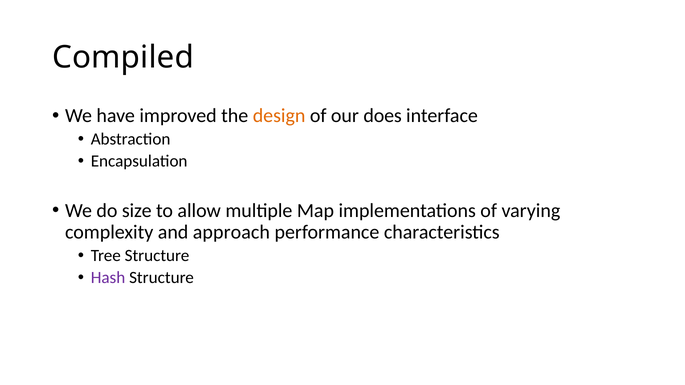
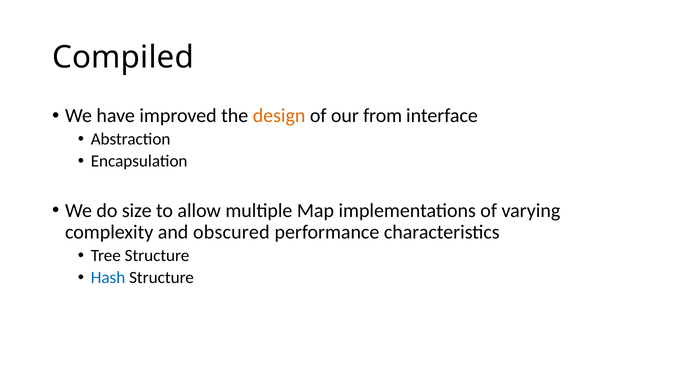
does: does -> from
approach: approach -> obscured
Hash colour: purple -> blue
